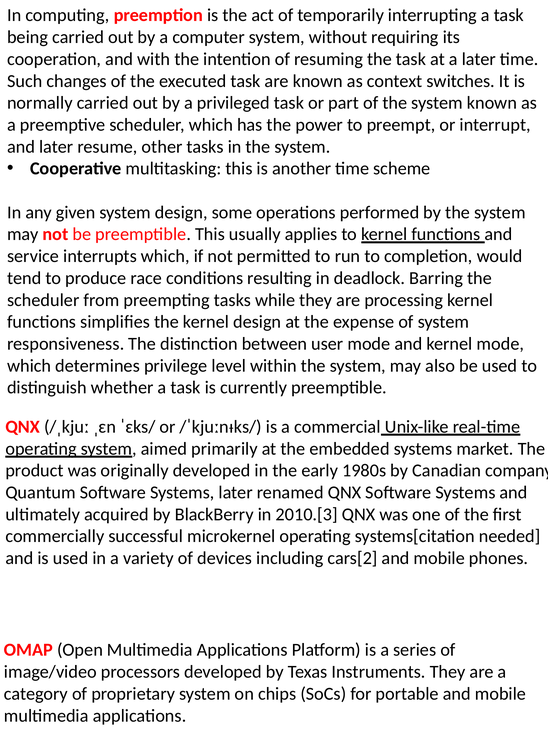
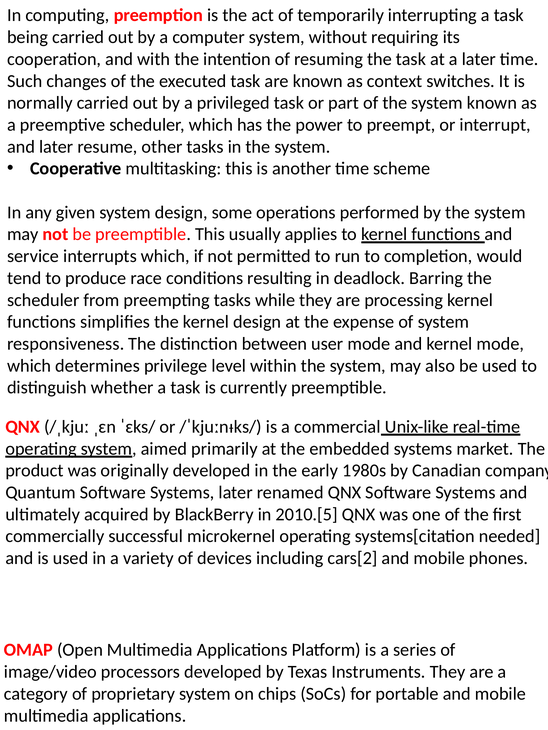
2010.[3: 2010.[3 -> 2010.[5
